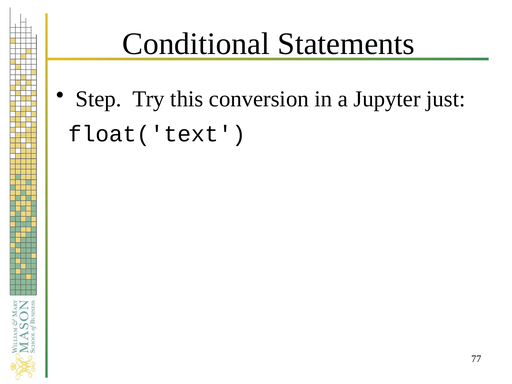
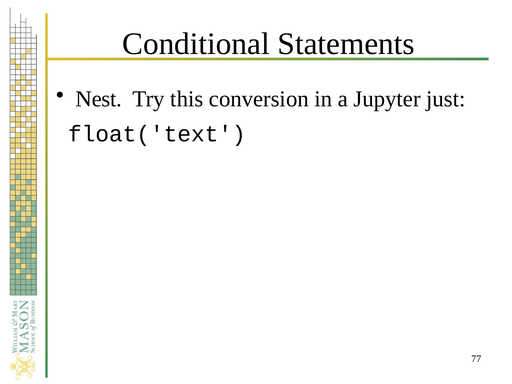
Step: Step -> Nest
